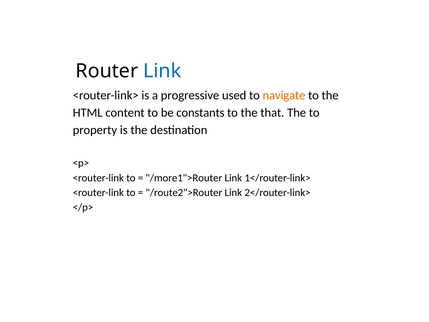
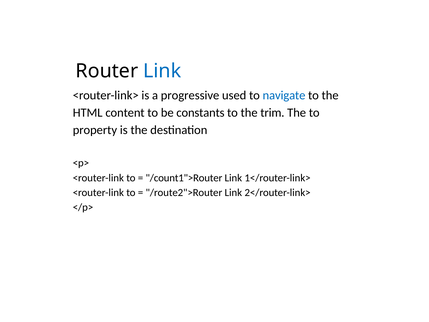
navigate colour: orange -> blue
that: that -> trim
/more1">Router: /more1">Router -> /count1">Router
